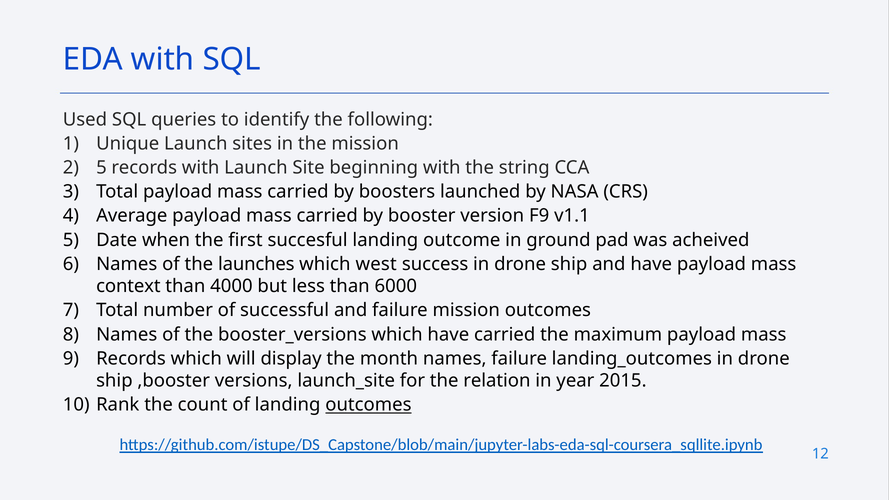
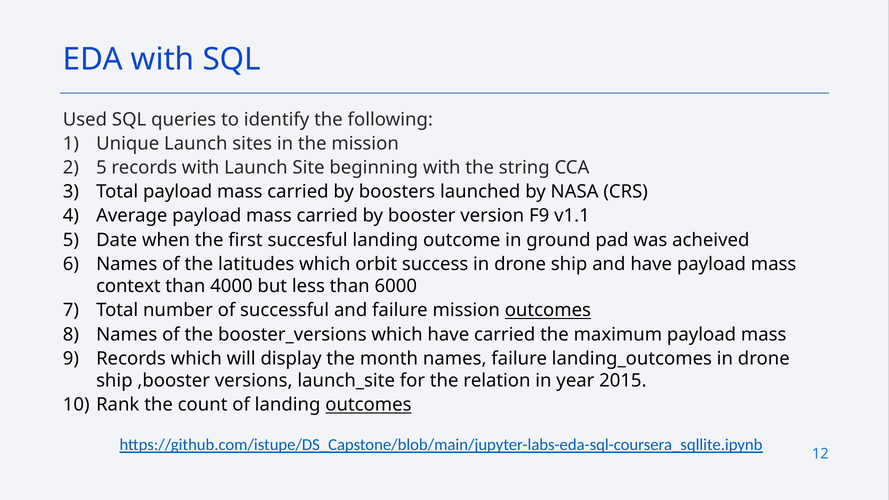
launches: launches -> latitudes
west: west -> orbit
outcomes at (548, 310) underline: none -> present
